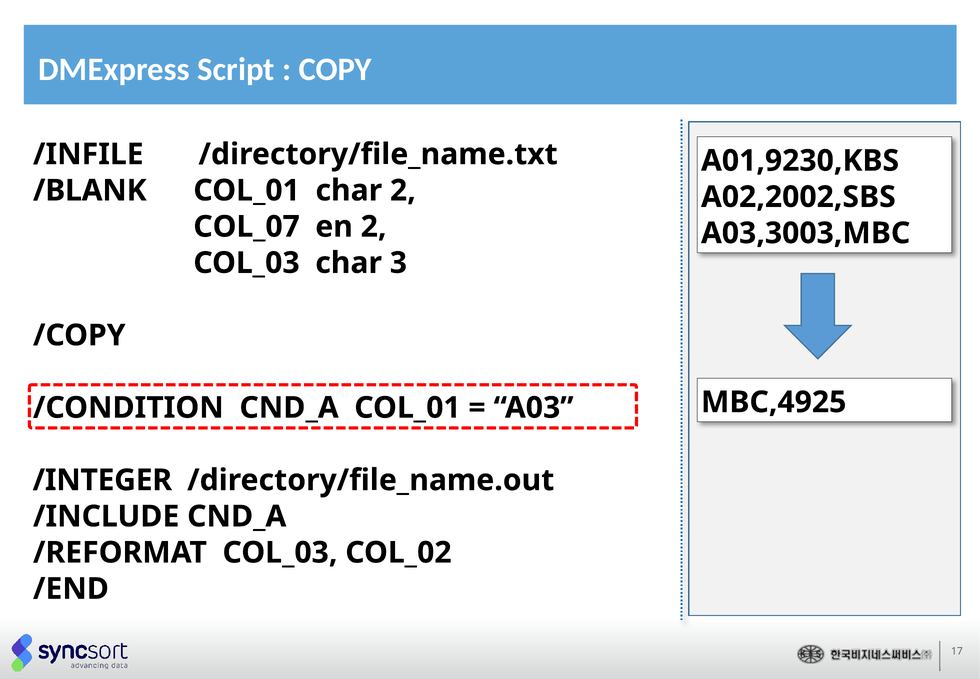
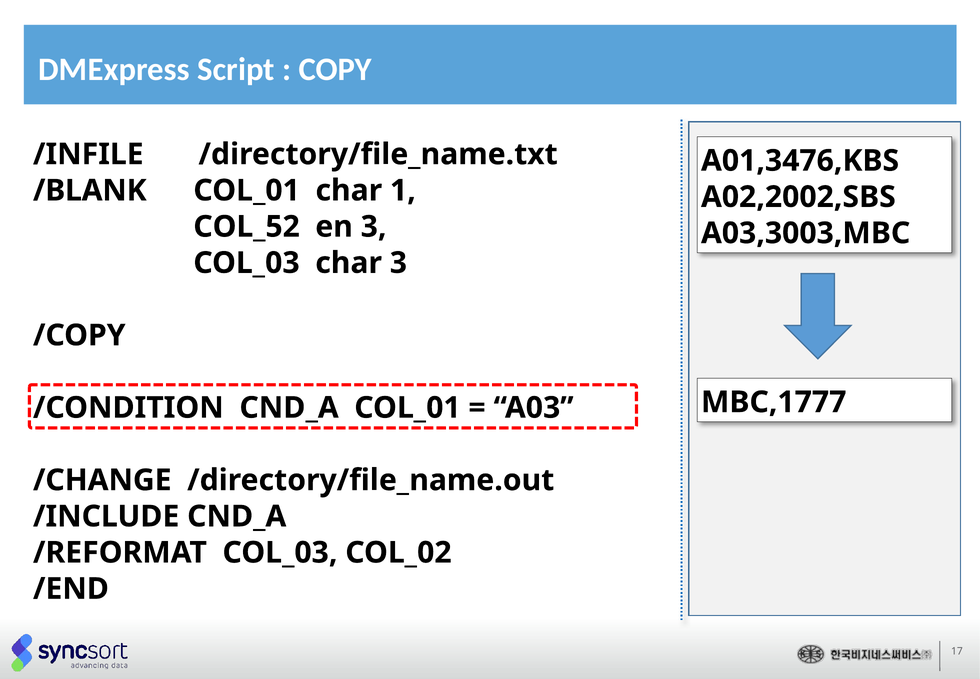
A01,9230,KBS: A01,9230,KBS -> A01,3476,KBS
char 2: 2 -> 1
COL_07: COL_07 -> COL_52
en 2: 2 -> 3
MBC,4925: MBC,4925 -> MBC,1777
/INTEGER: /INTEGER -> /CHANGE
